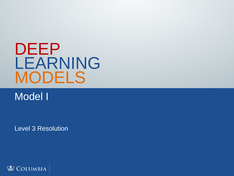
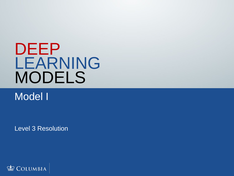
MODELS colour: orange -> black
